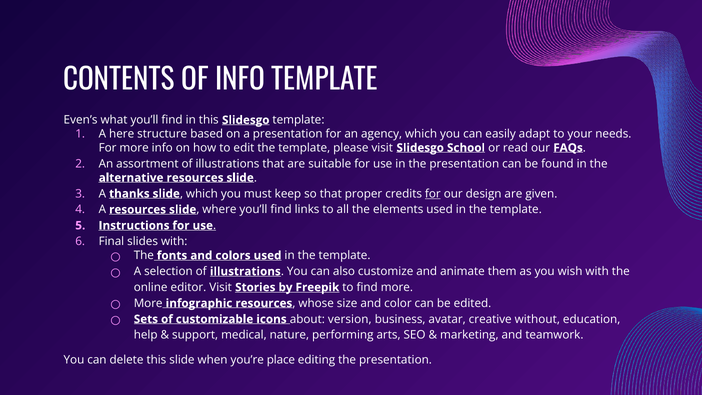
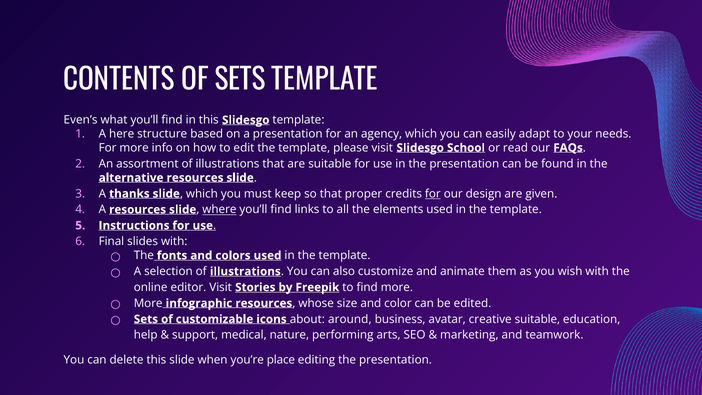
OF INFO: INFO -> SETS
where underline: none -> present
version: version -> around
creative without: without -> suitable
